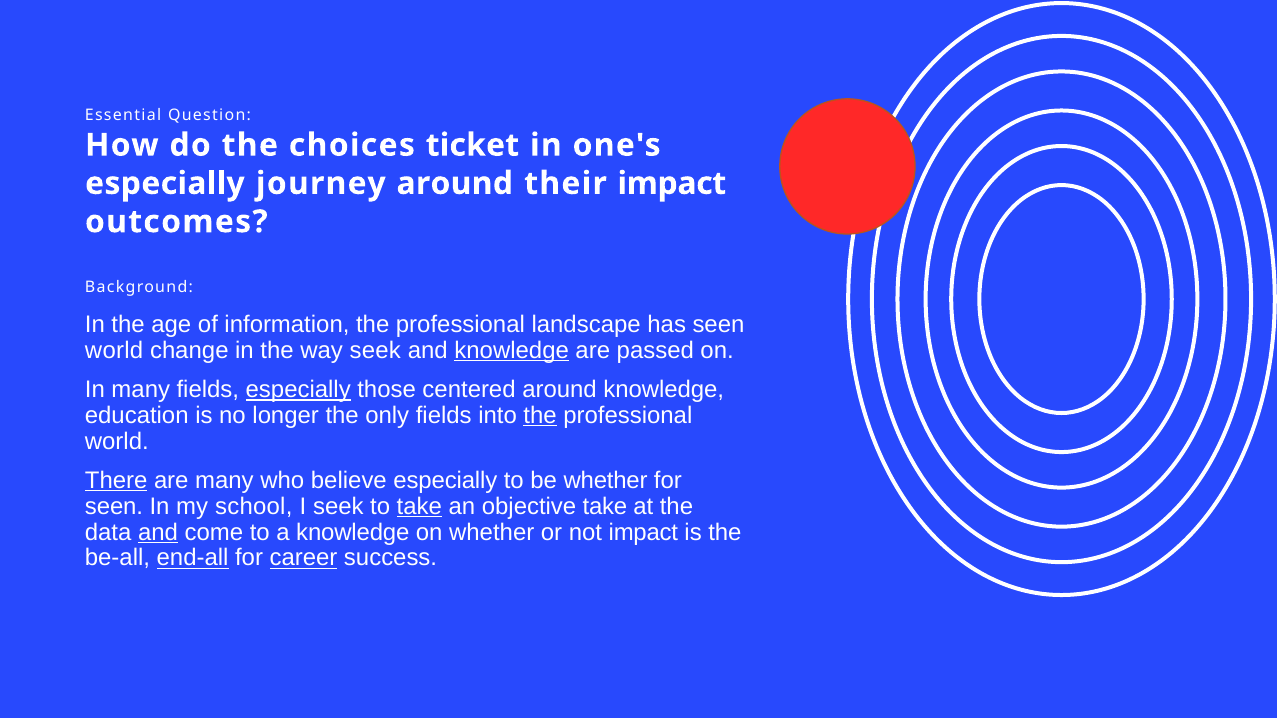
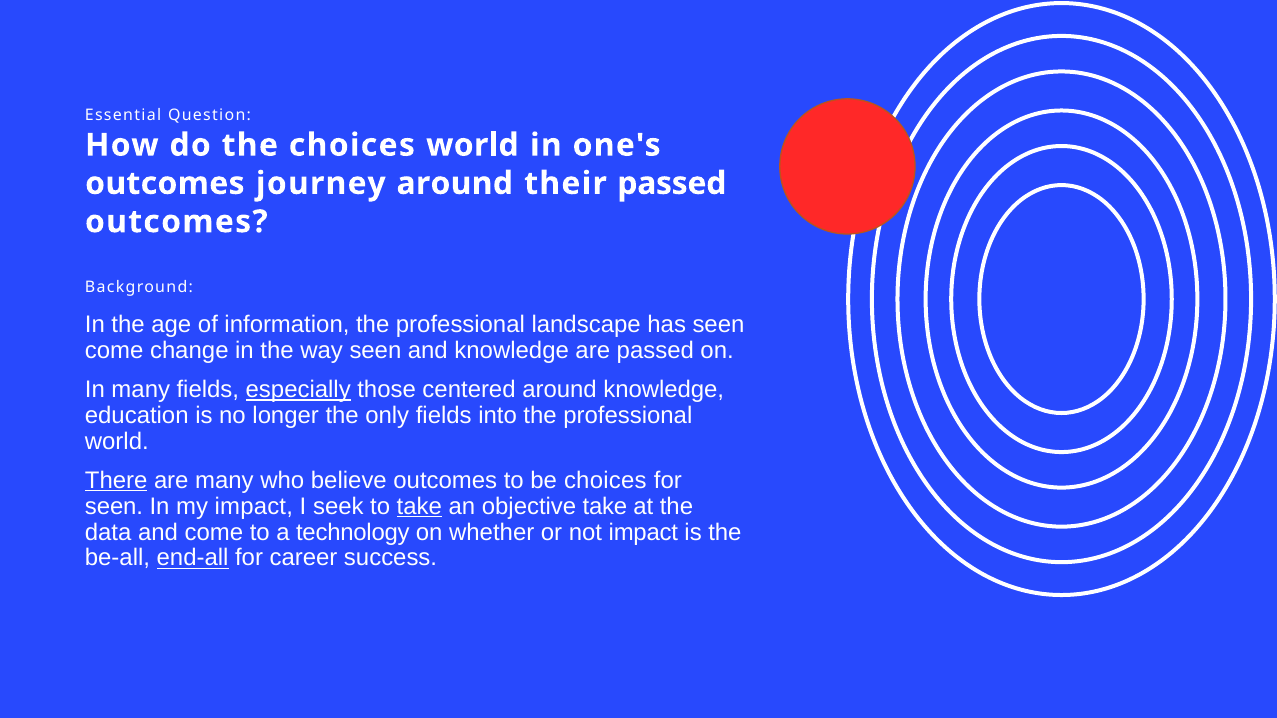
choices ticket: ticket -> world
especially at (165, 184): especially -> outcomes
their impact: impact -> passed
world at (114, 351): world -> come
way seek: seek -> seen
knowledge at (512, 351) underline: present -> none
the at (540, 416) underline: present -> none
believe especially: especially -> outcomes
be whether: whether -> choices
my school: school -> impact
and at (158, 532) underline: present -> none
a knowledge: knowledge -> technology
career underline: present -> none
